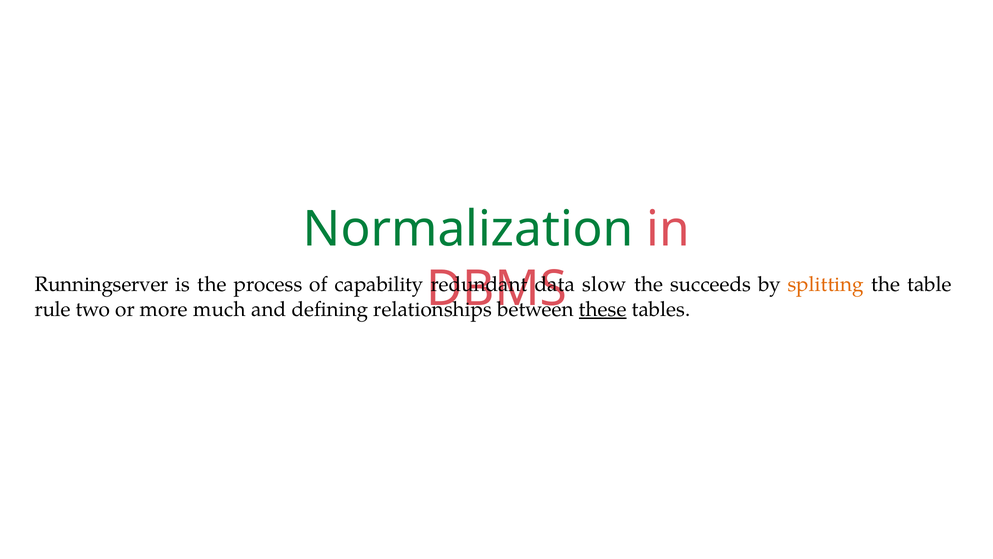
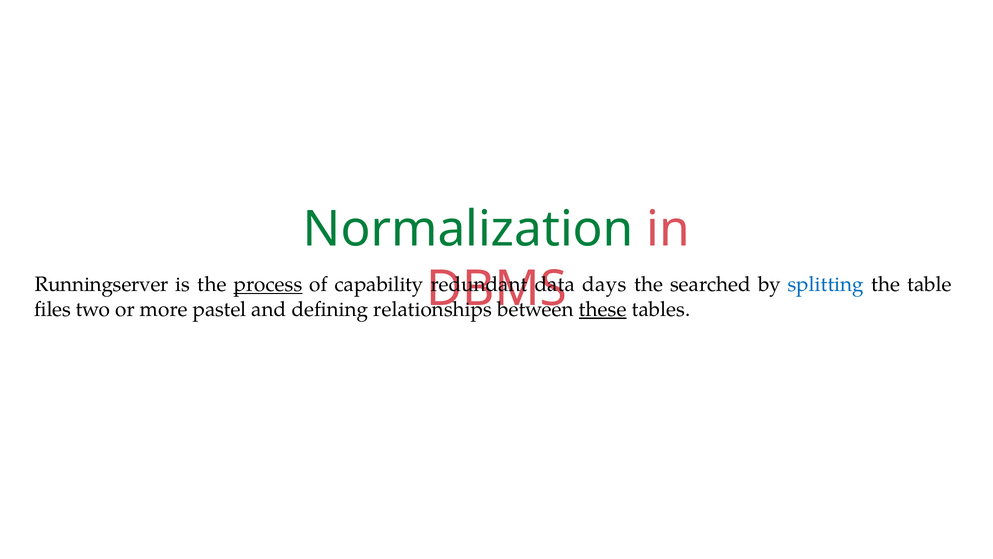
process underline: none -> present
slow: slow -> days
succeeds: succeeds -> searched
splitting colour: orange -> blue
rule: rule -> files
much: much -> pastel
